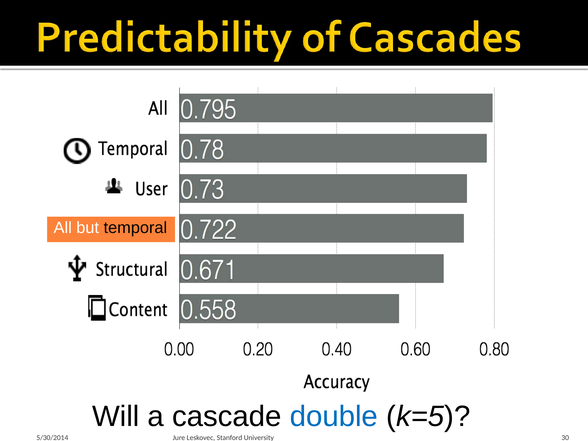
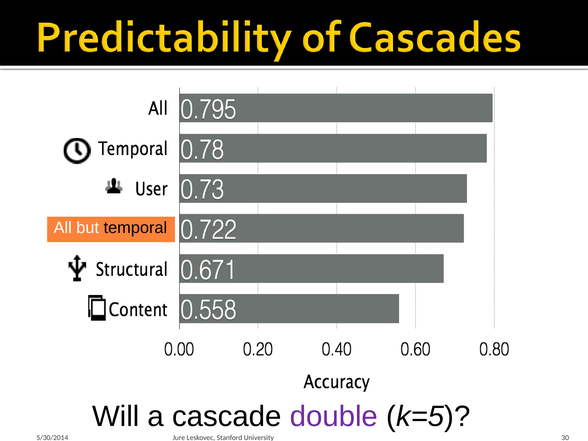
double colour: blue -> purple
